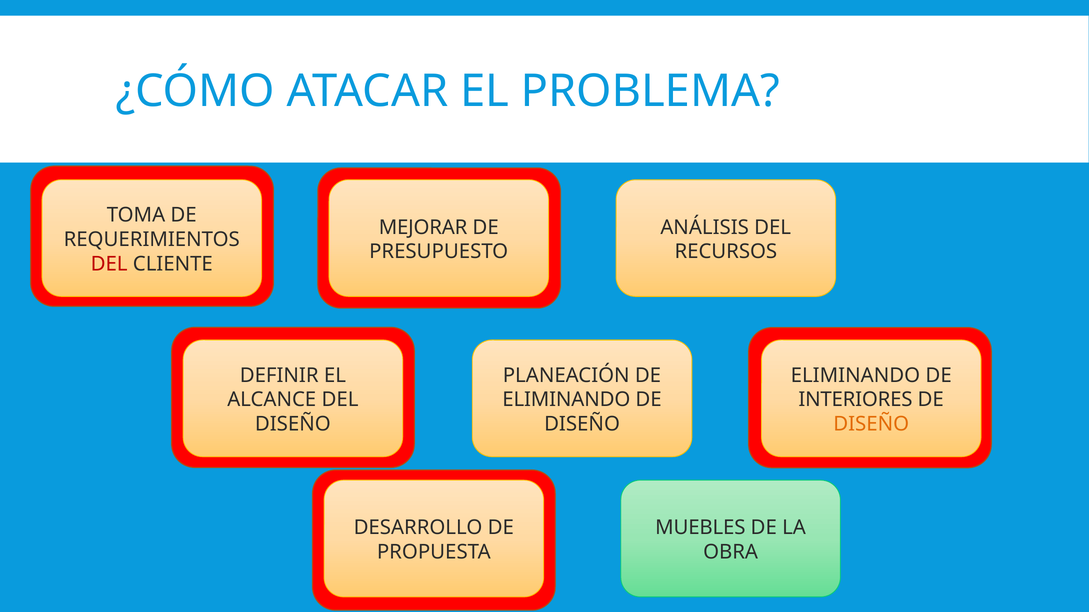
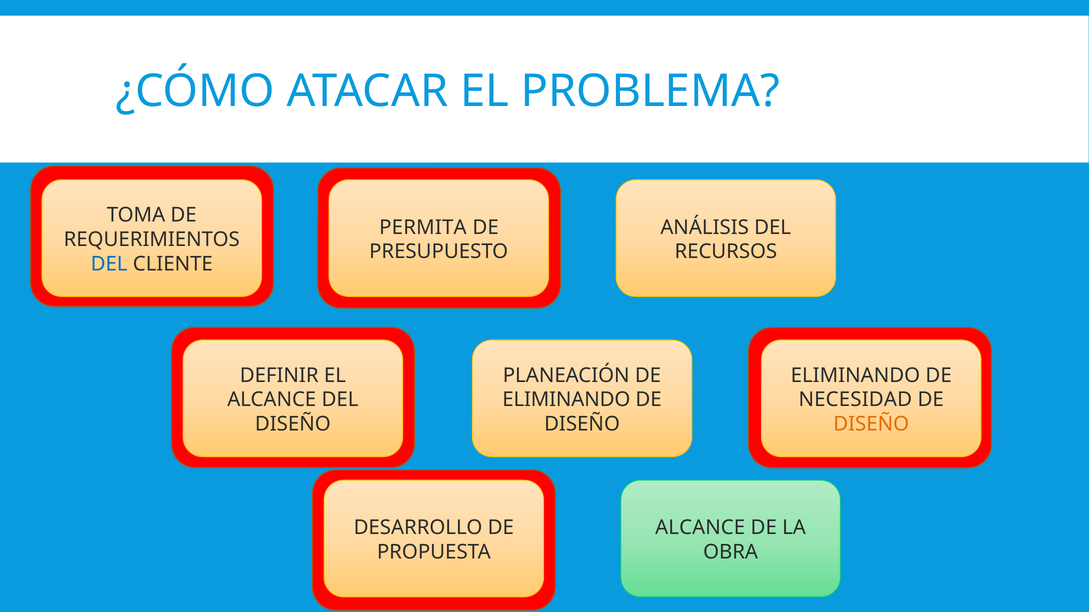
MEJORAR: MEJORAR -> PERMITA
DEL at (109, 264) colour: red -> blue
INTERIORES: INTERIORES -> NECESIDAD
MUEBLES at (700, 528): MUEBLES -> ALCANCE
